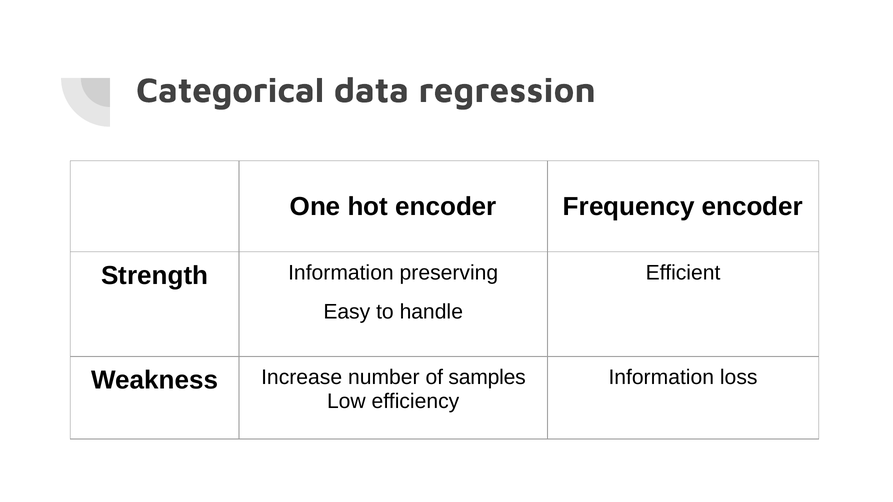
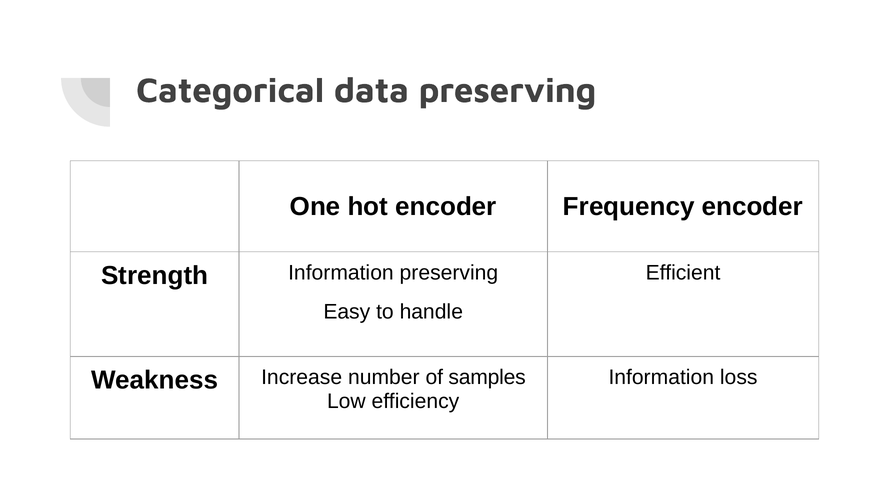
data regression: regression -> preserving
